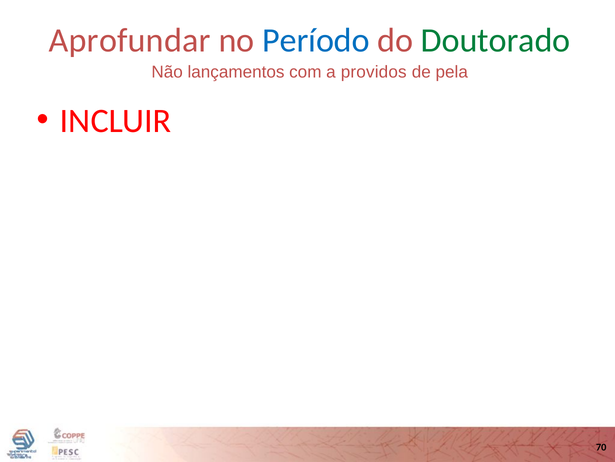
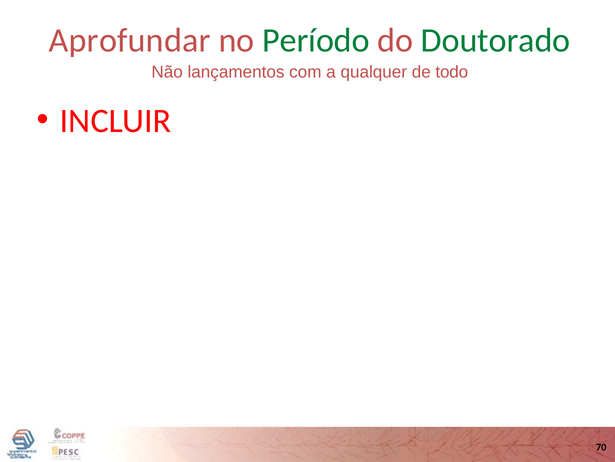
Período colour: blue -> green
providos: providos -> qualquer
pela: pela -> todo
